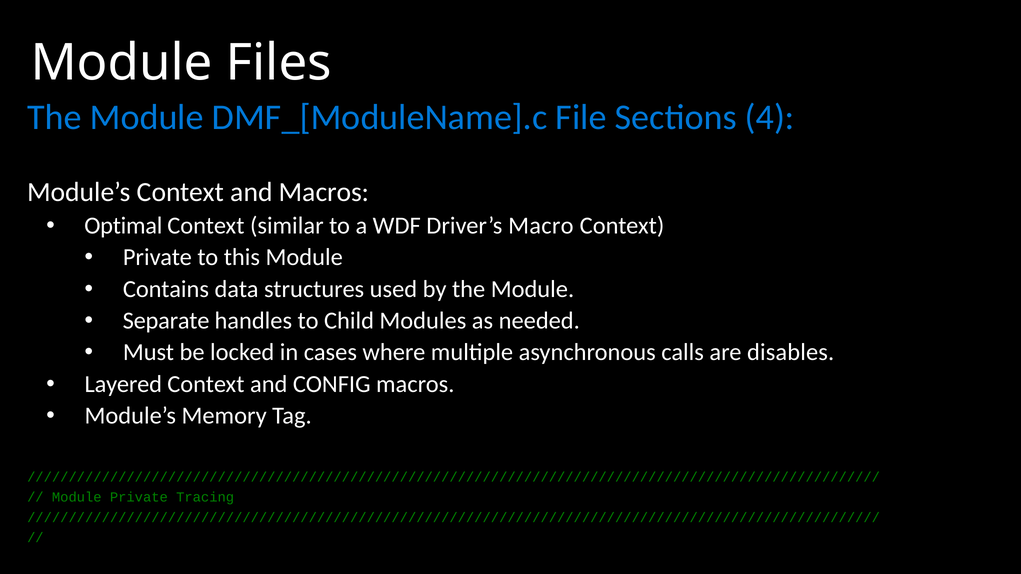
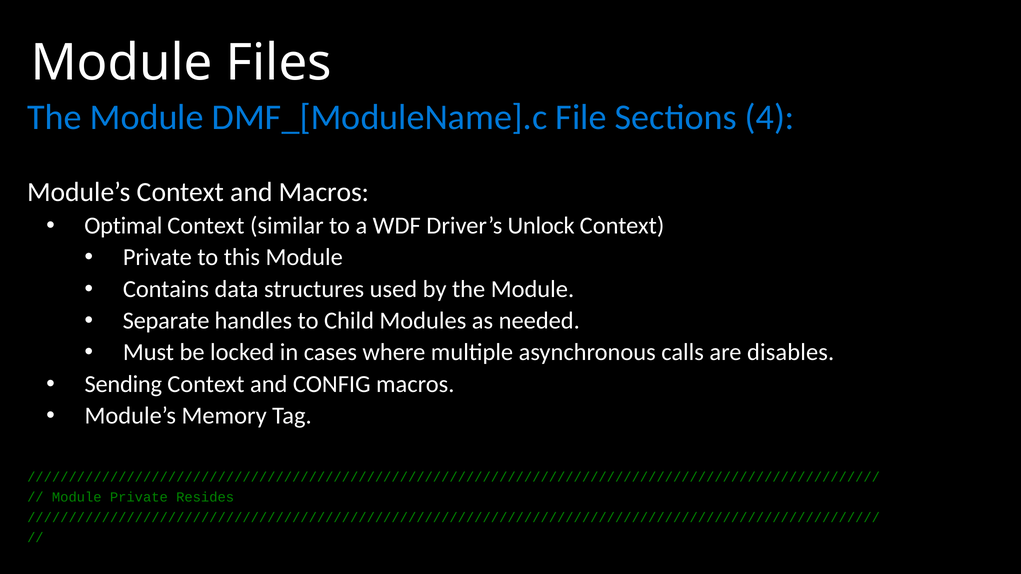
Macro: Macro -> Unlock
Layered: Layered -> Sending
Tracing: Tracing -> Resides
